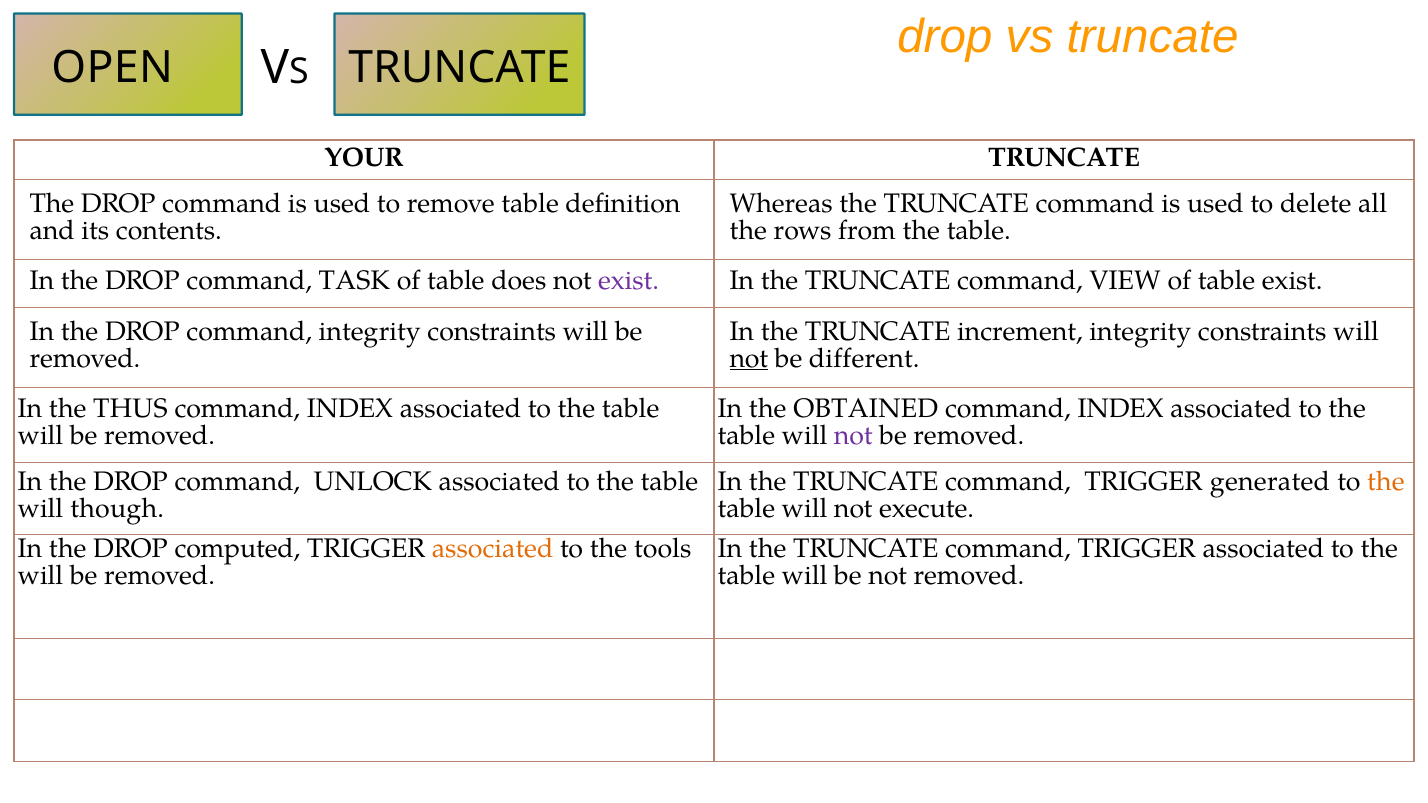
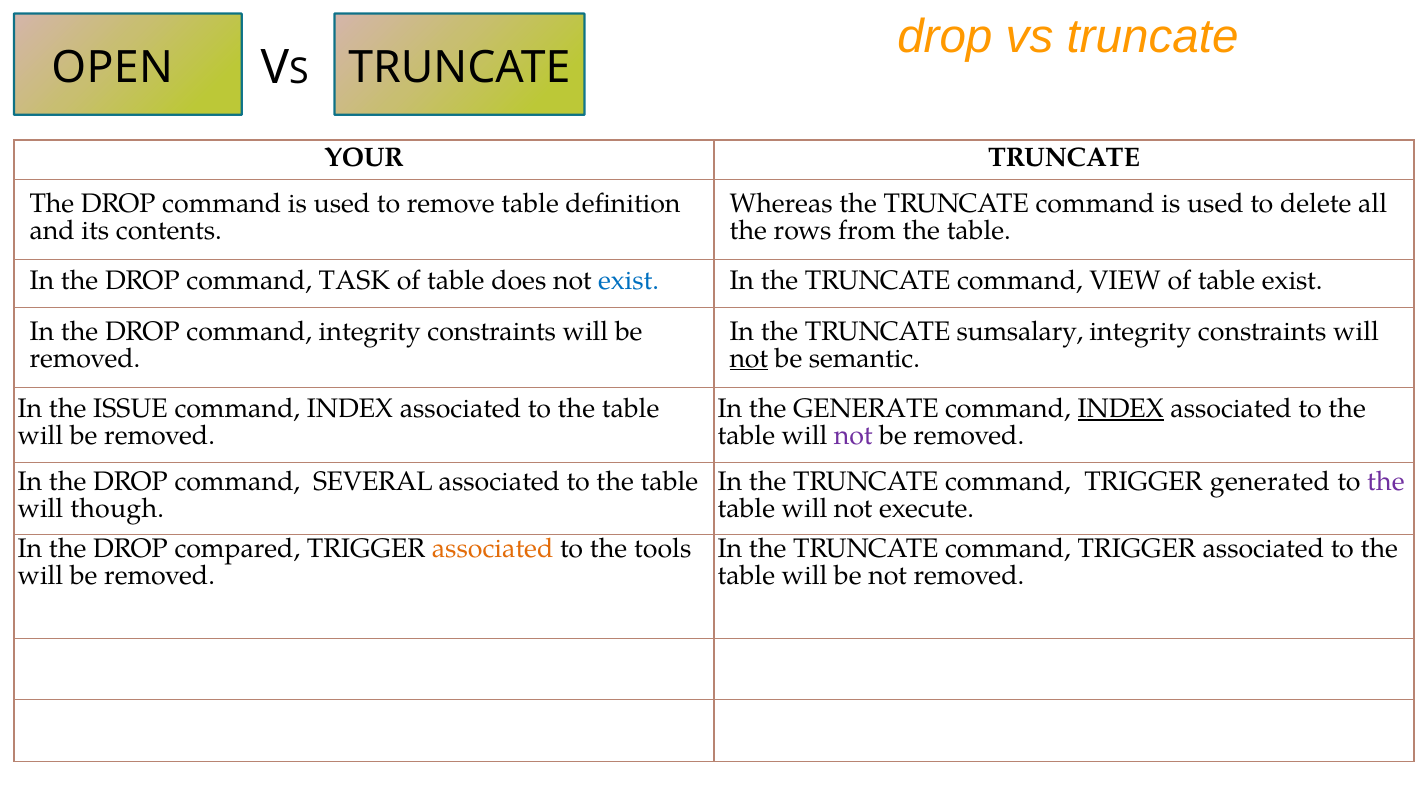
exist at (629, 281) colour: purple -> blue
increment: increment -> sumsalary
different: different -> semantic
THUS: THUS -> ISSUE
OBTAINED: OBTAINED -> GENERATE
INDEX at (1121, 409) underline: none -> present
UNLOCK: UNLOCK -> SEVERAL
the at (1386, 482) colour: orange -> purple
computed: computed -> compared
